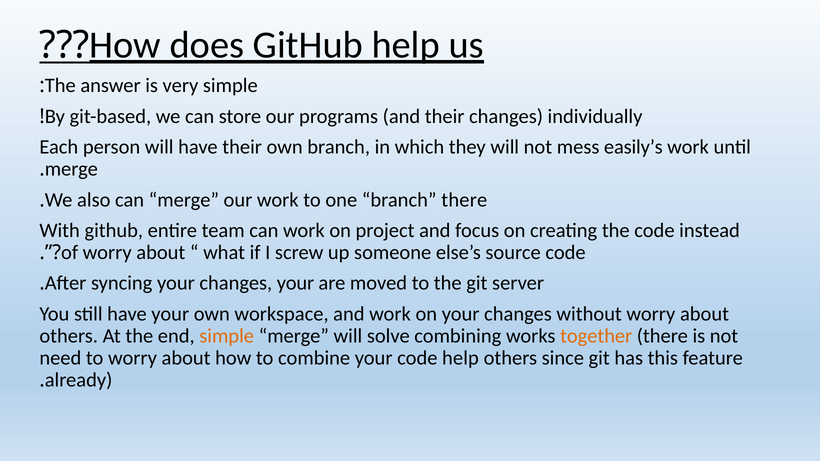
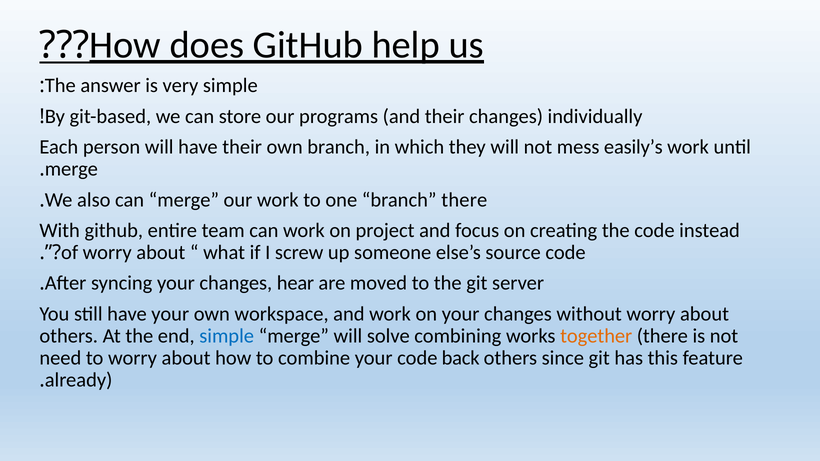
changes your: your -> hear
simple at (227, 336) colour: orange -> blue
code help: help -> back
